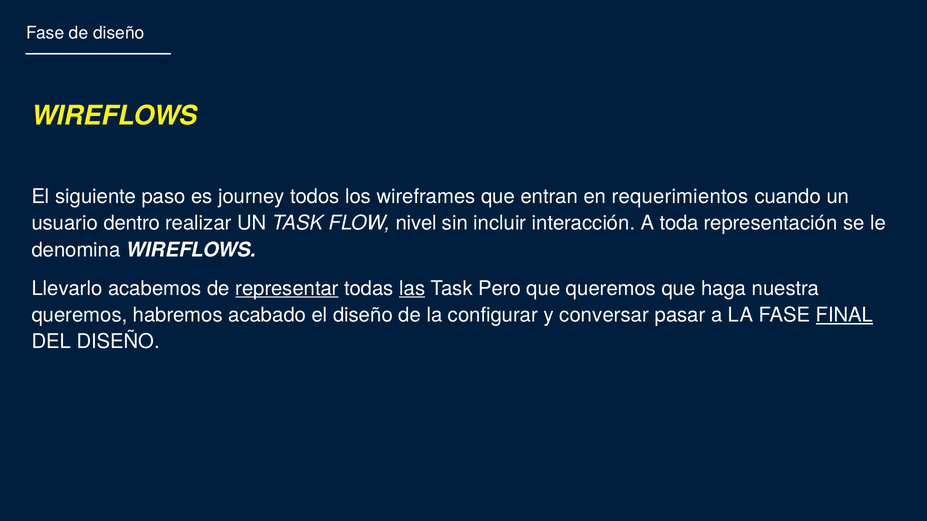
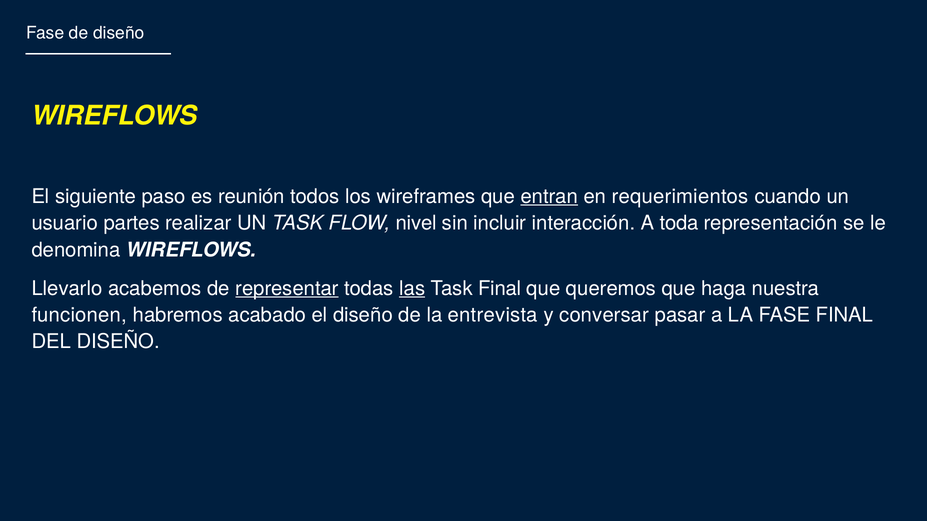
journey: journey -> reunión
entran underline: none -> present
dentro: dentro -> partes
Task Pero: Pero -> Final
queremos at (79, 315): queremos -> funcionen
configurar: configurar -> entrevista
FINAL at (844, 315) underline: present -> none
